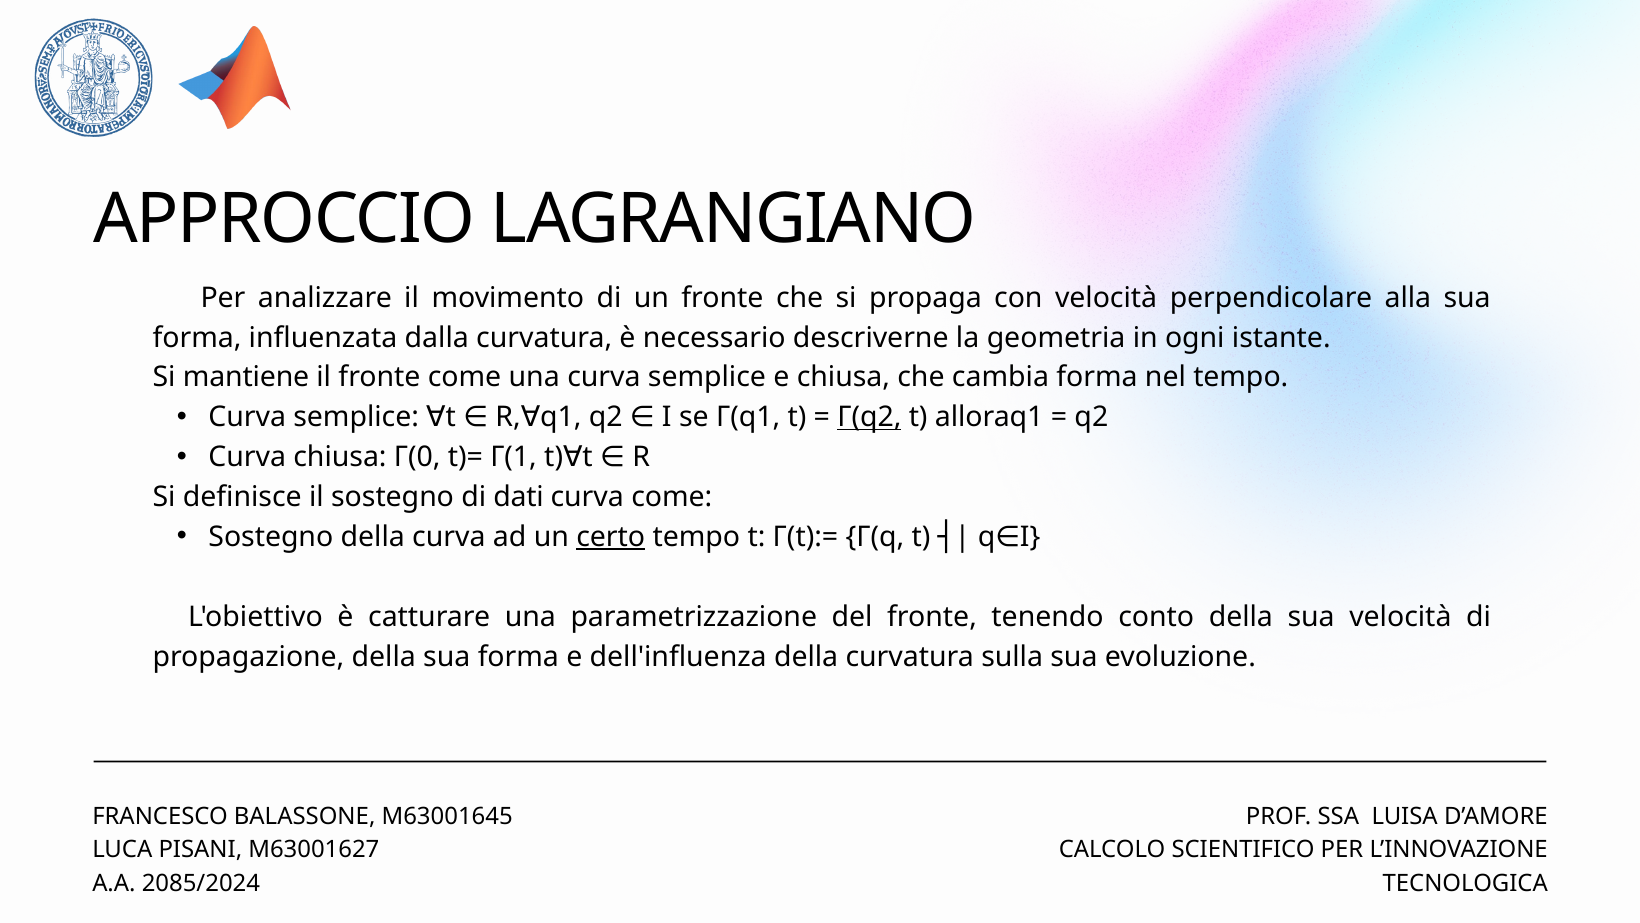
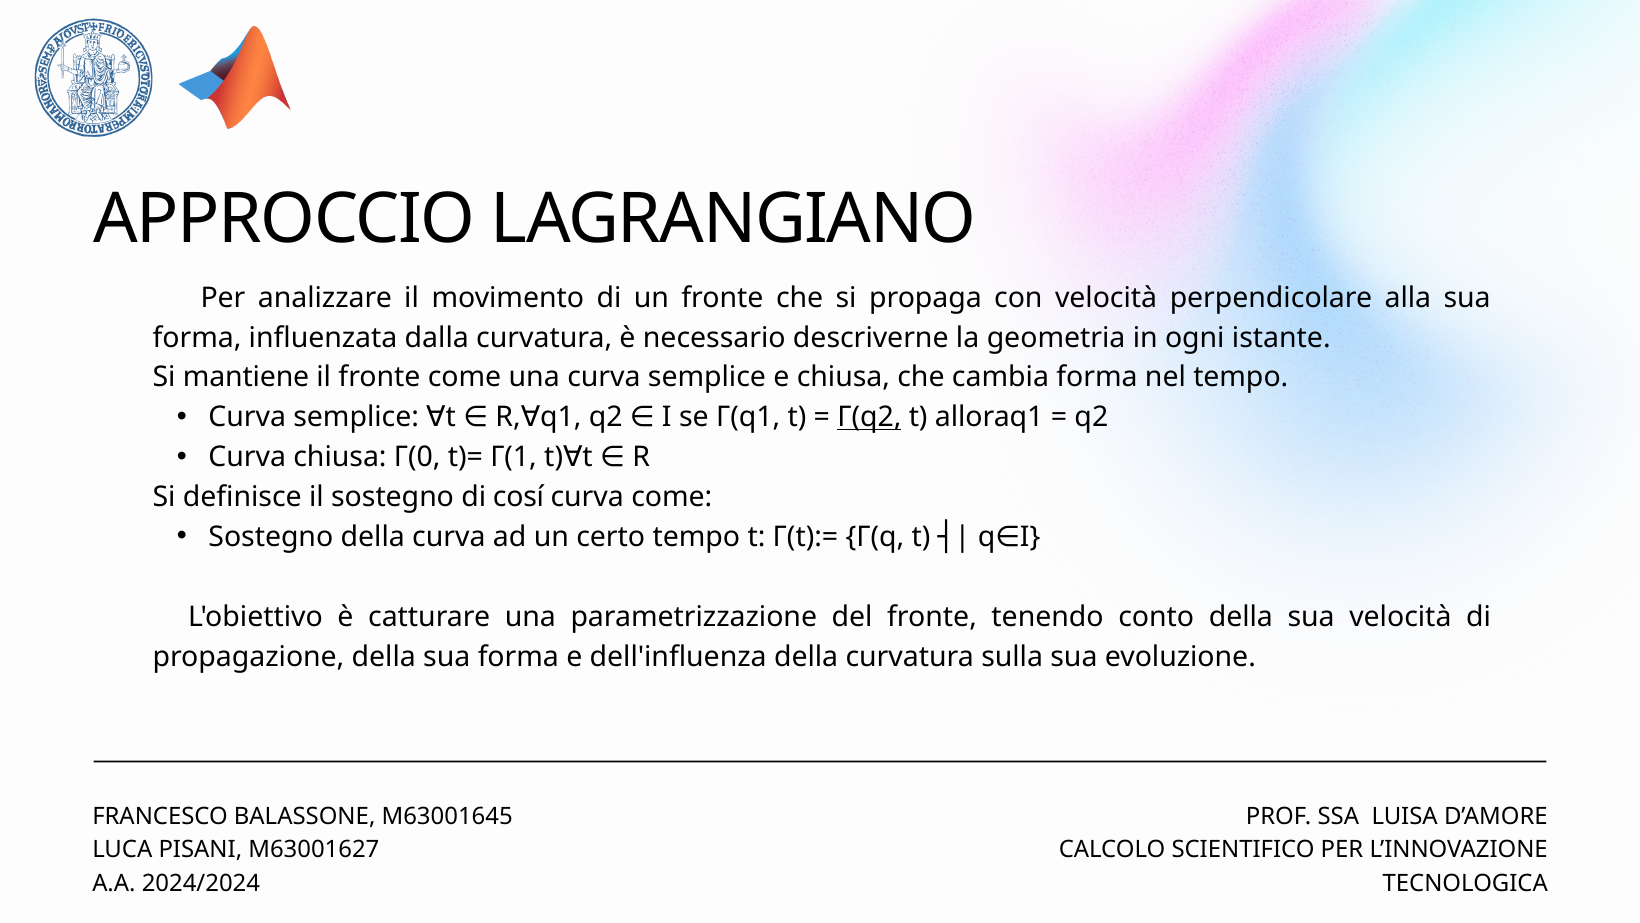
dati: dati -> cosí
certo underline: present -> none
2085/2024: 2085/2024 -> 2024/2024
